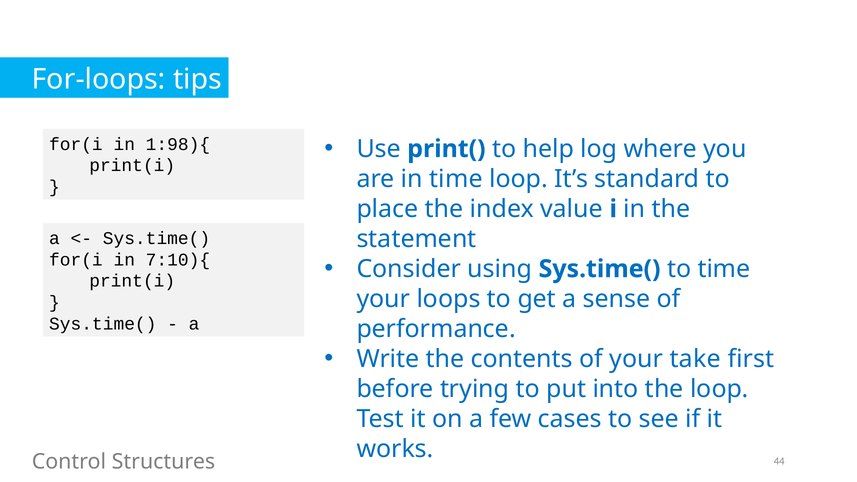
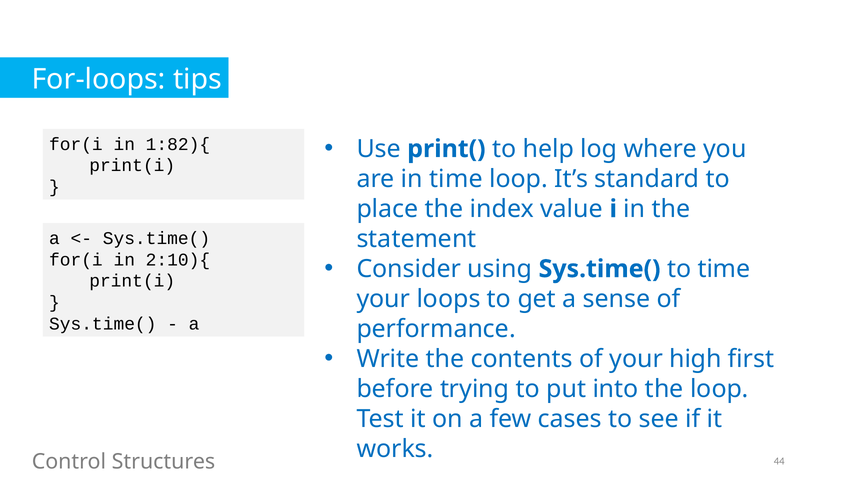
1:98){: 1:98){ -> 1:82){
7:10){: 7:10){ -> 2:10){
take: take -> high
